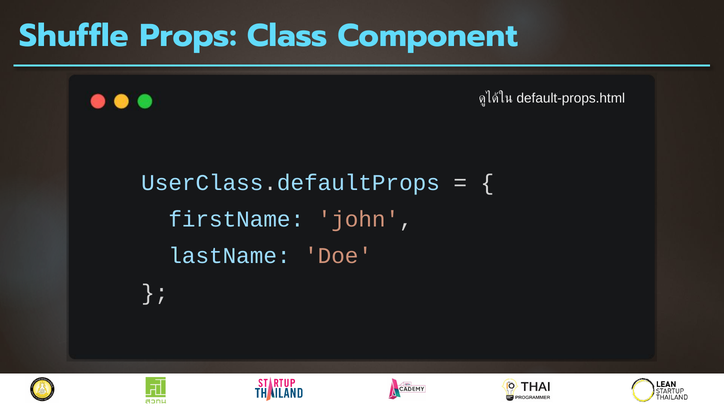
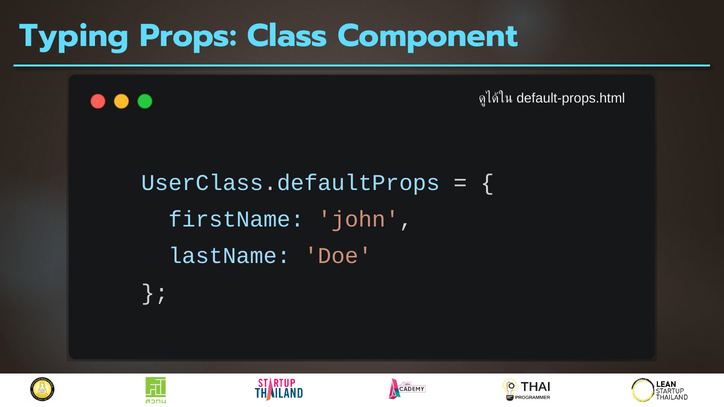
Shuffle: Shuffle -> Typing
